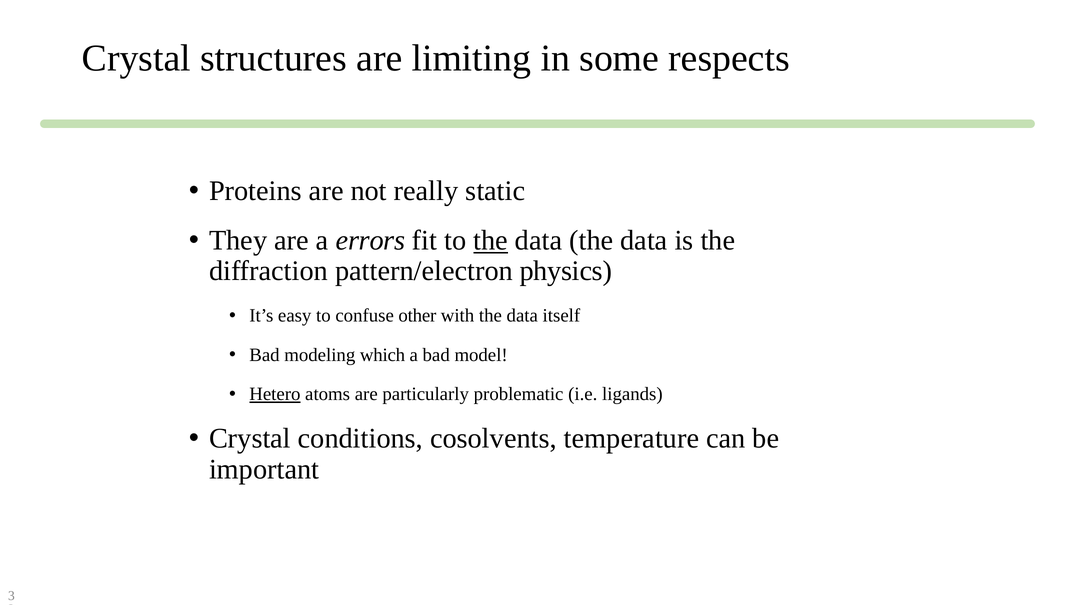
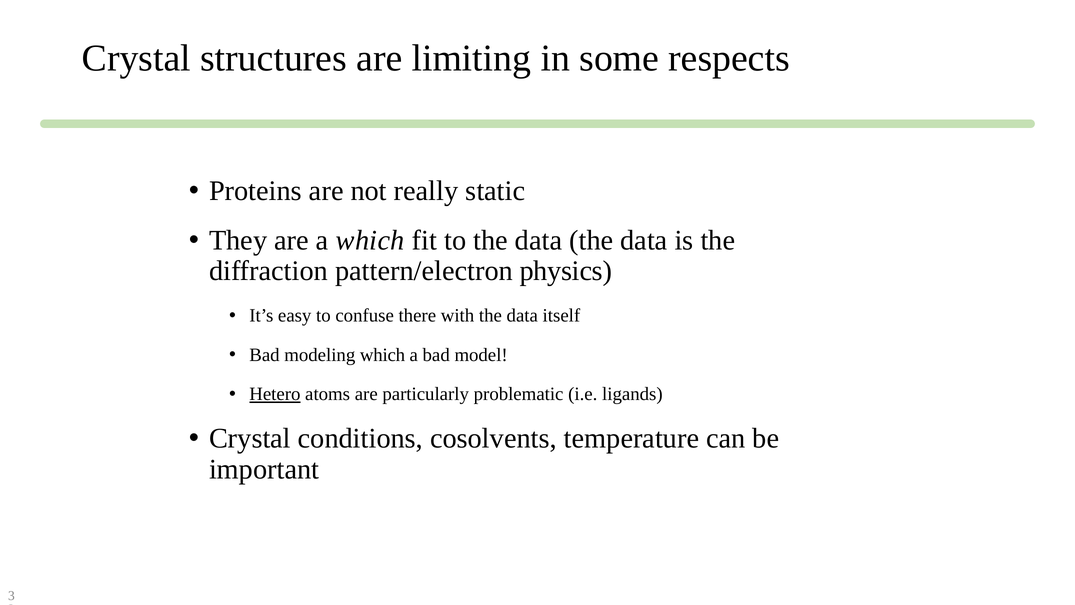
a errors: errors -> which
the at (491, 240) underline: present -> none
other: other -> there
